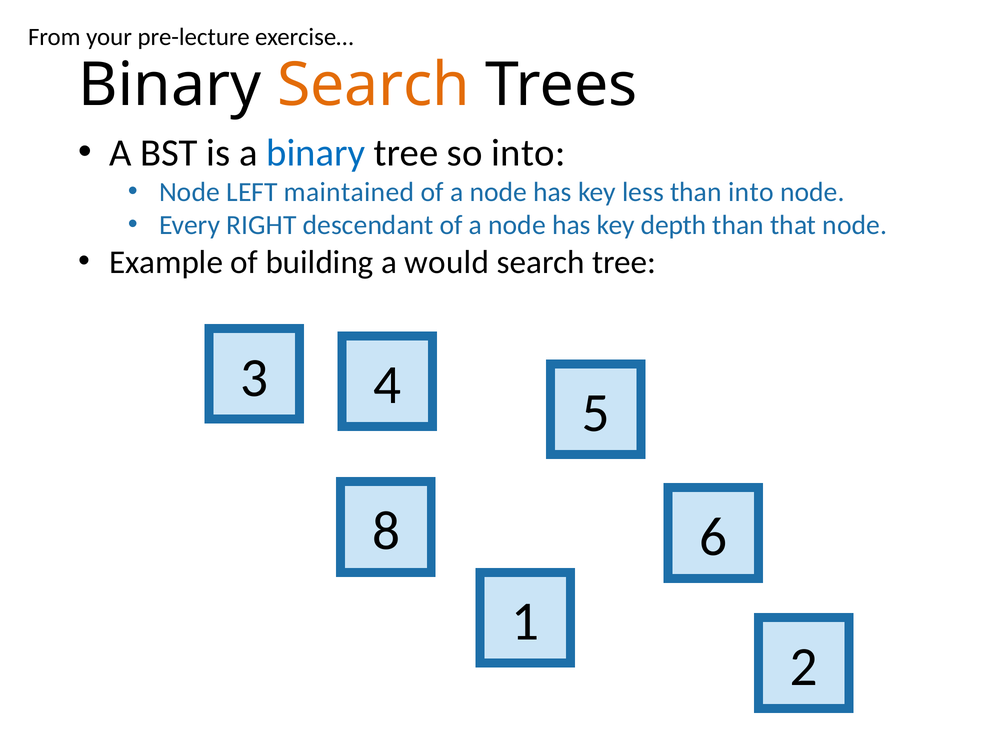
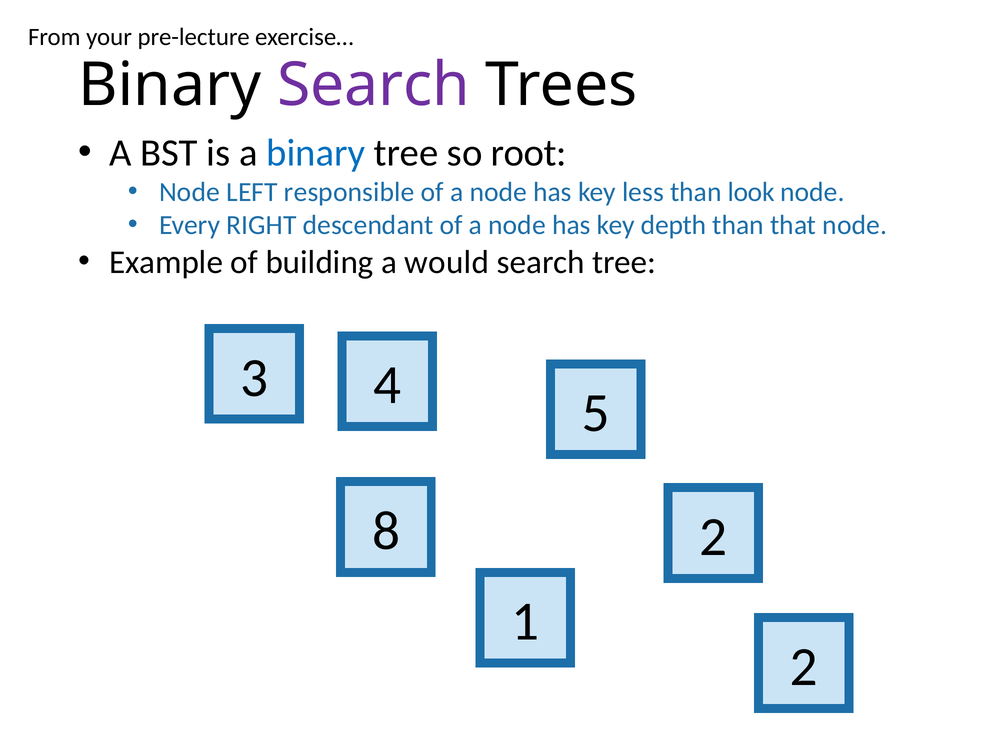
Search at (373, 85) colour: orange -> purple
so into: into -> root
maintained: maintained -> responsible
than into: into -> look
8 6: 6 -> 2
